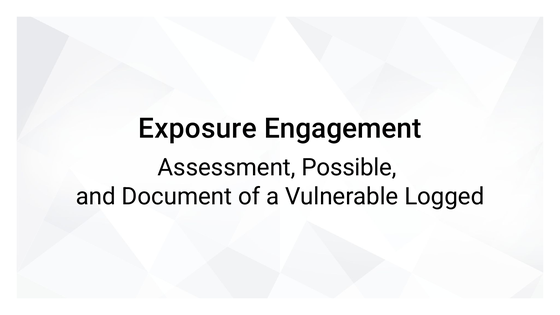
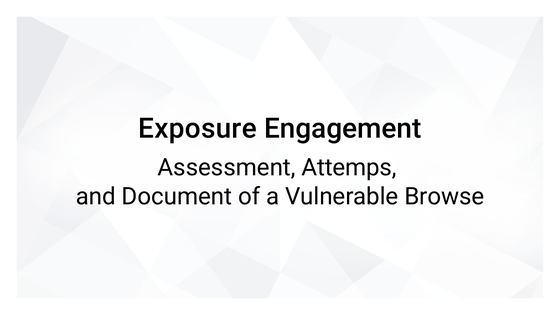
Possible: Possible -> Attemps
Logged: Logged -> Browse
